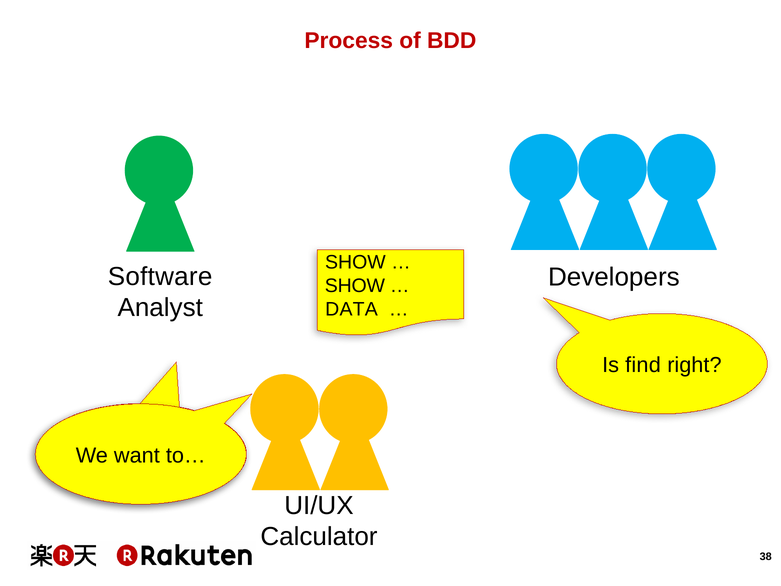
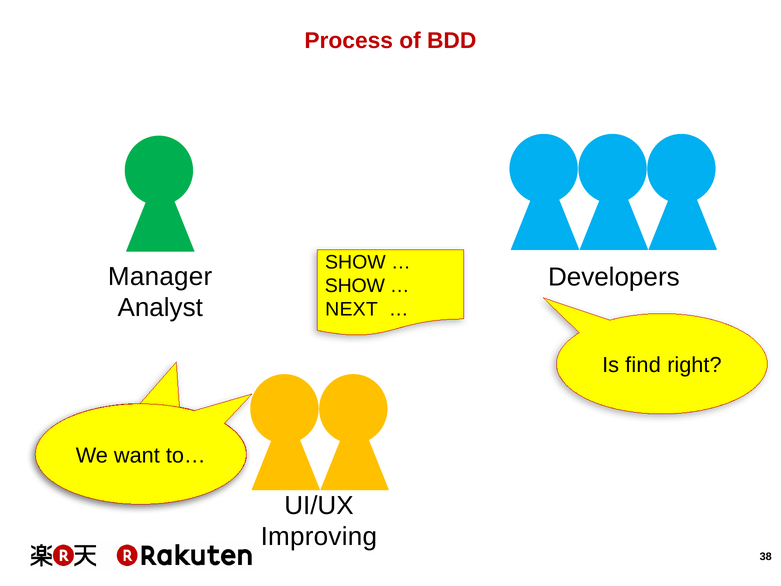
Software: Software -> Manager
DATA: DATA -> NEXT
Calculator: Calculator -> Improving
